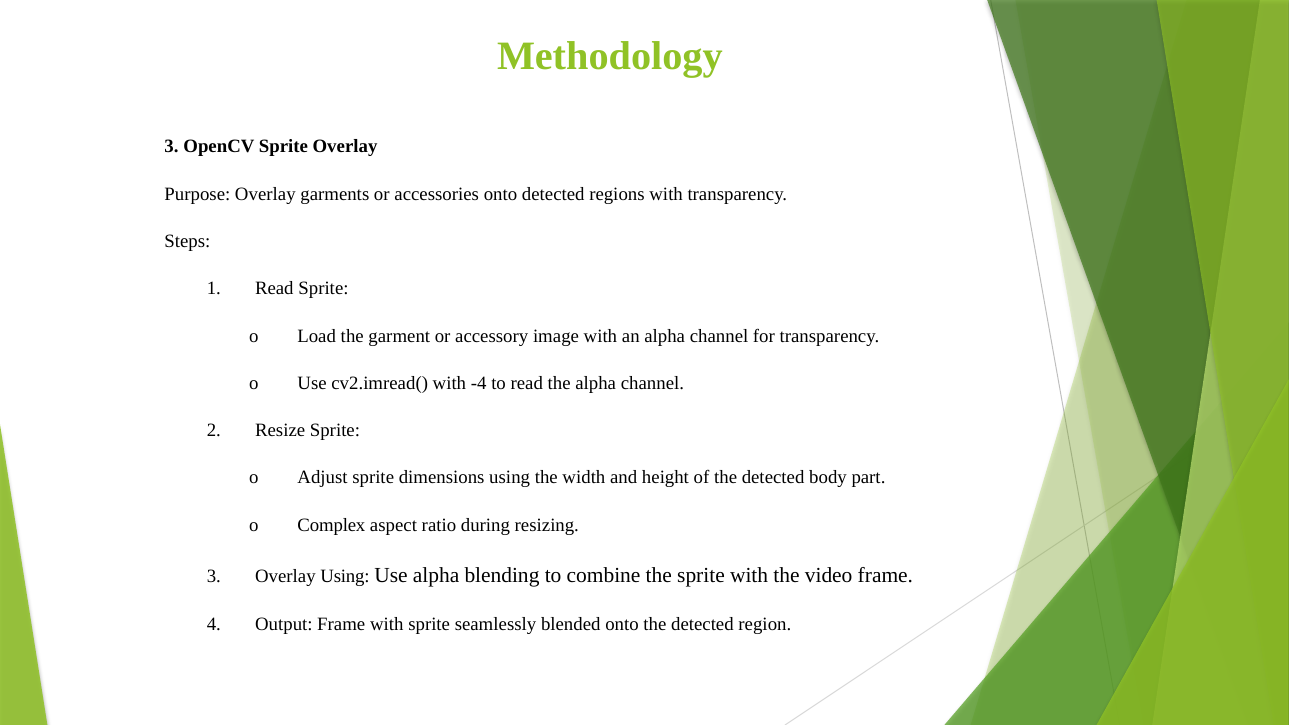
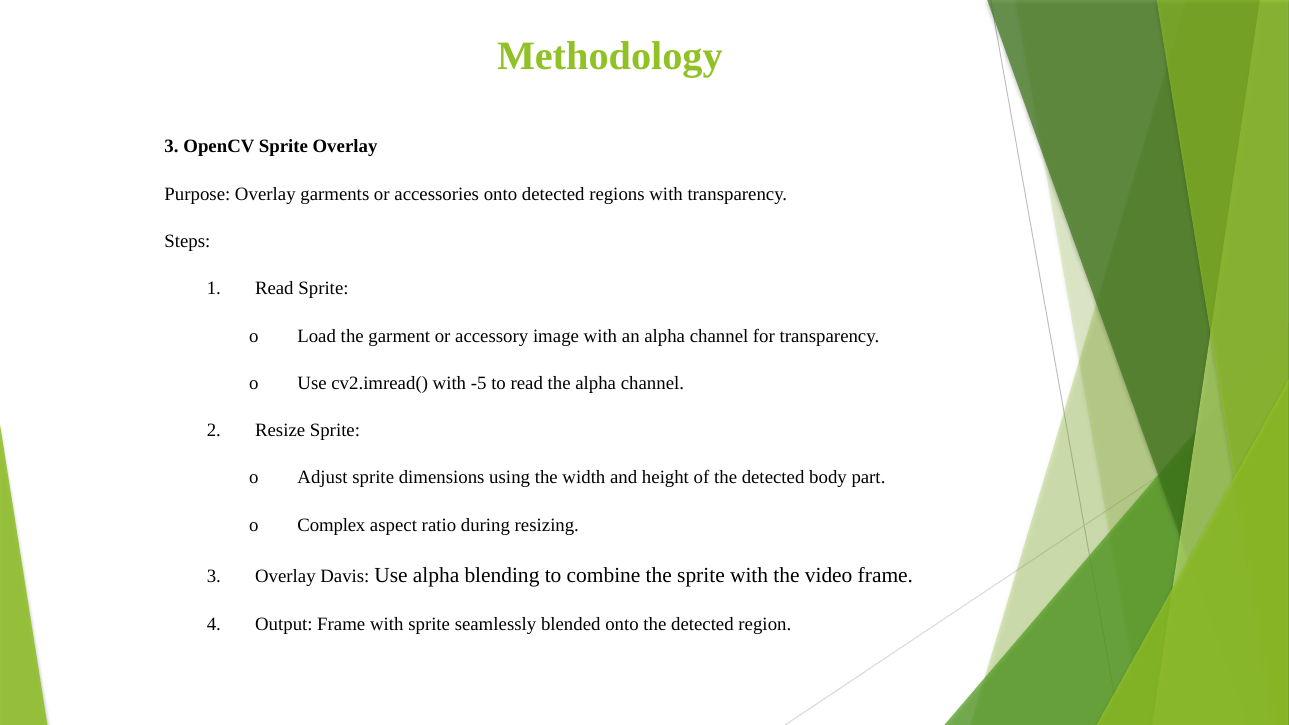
-4: -4 -> -5
Overlay Using: Using -> Davis
